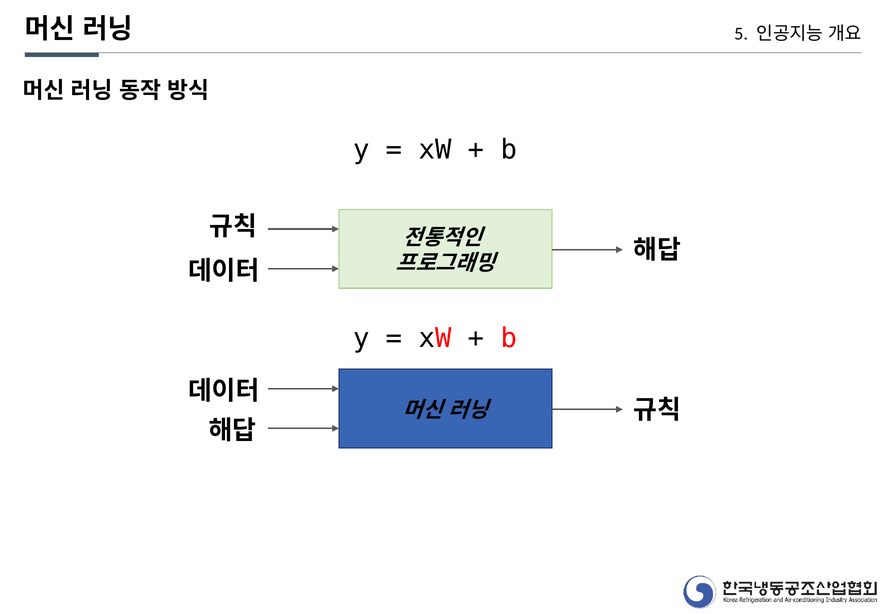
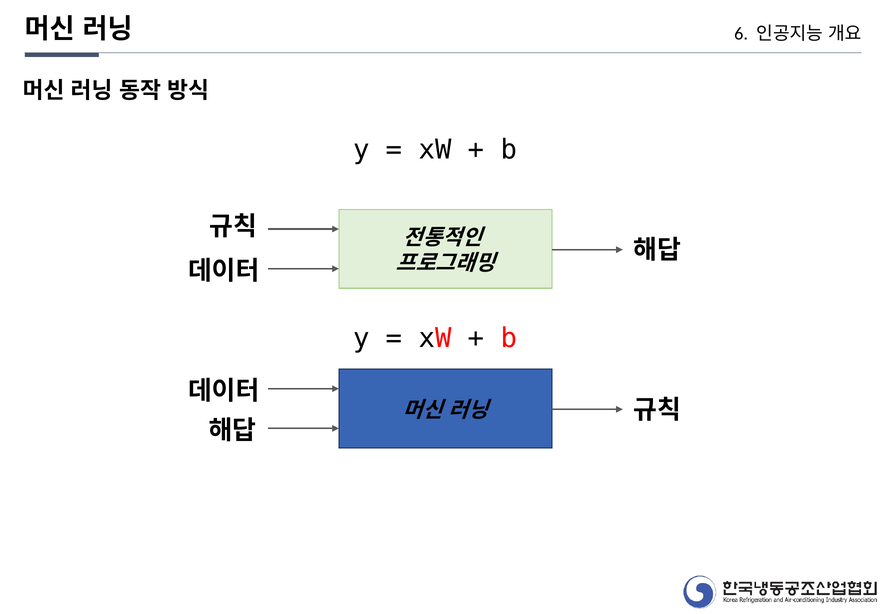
5: 5 -> 6
